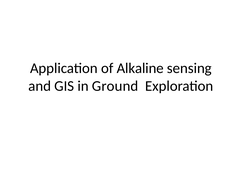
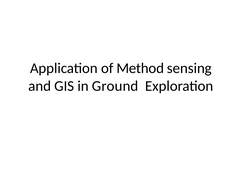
Alkaline: Alkaline -> Method
